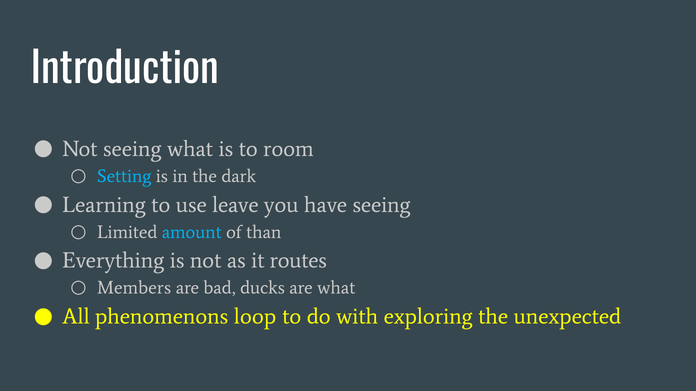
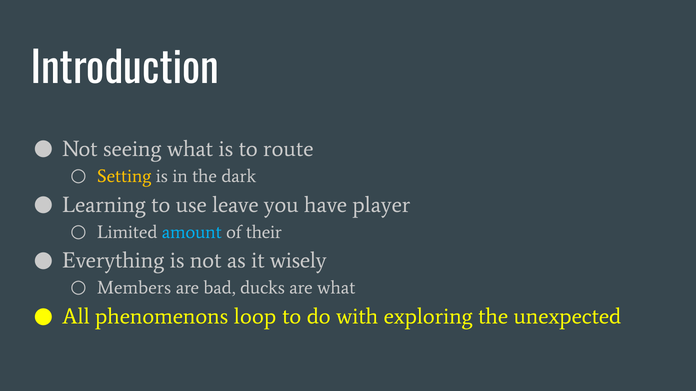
room: room -> route
Setting colour: light blue -> yellow
have seeing: seeing -> player
than: than -> their
routes: routes -> wisely
